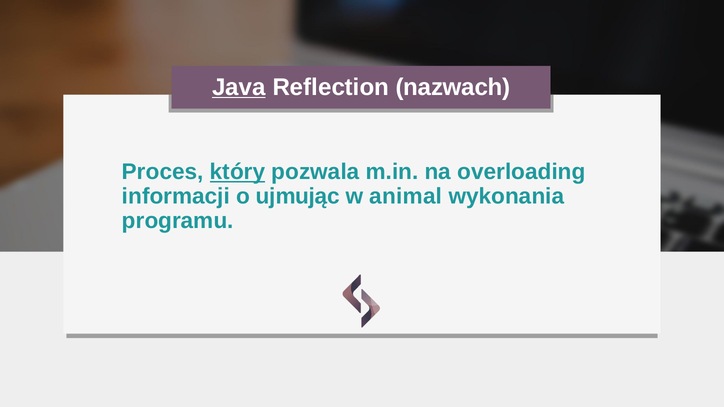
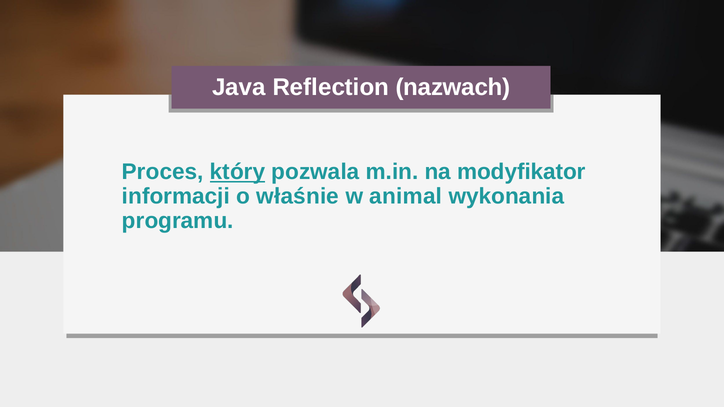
Java underline: present -> none
overloading: overloading -> modyfikator
ujmując: ujmując -> właśnie
